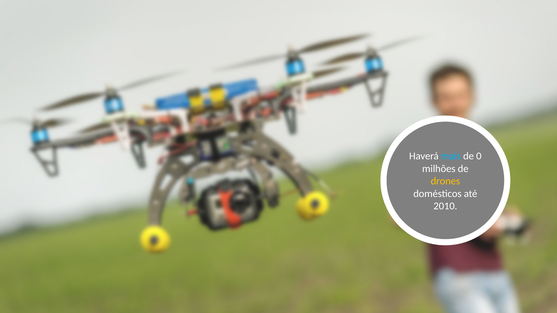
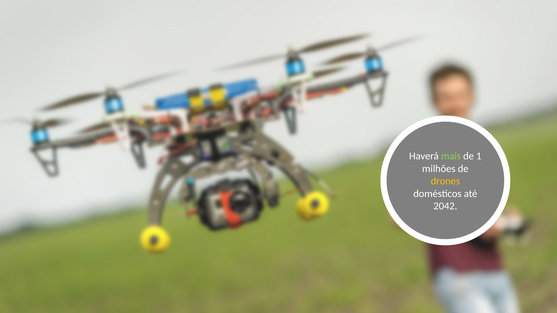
mais colour: light blue -> light green
0: 0 -> 1
2010: 2010 -> 2042
